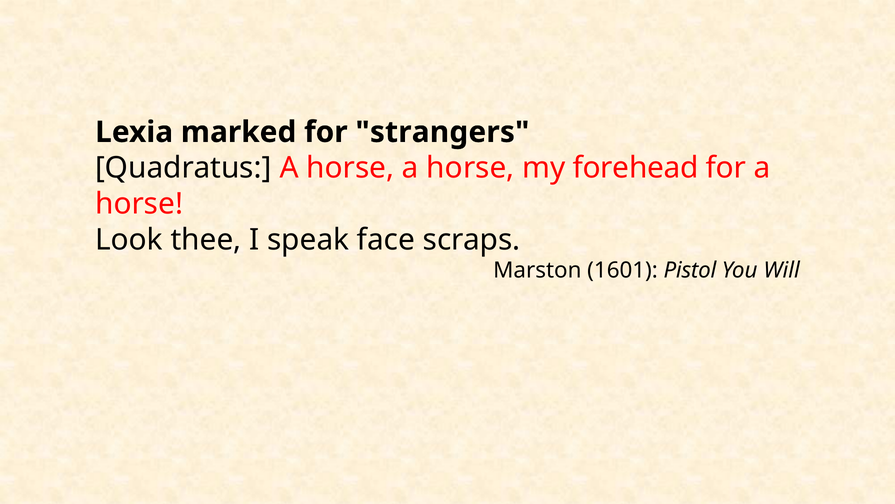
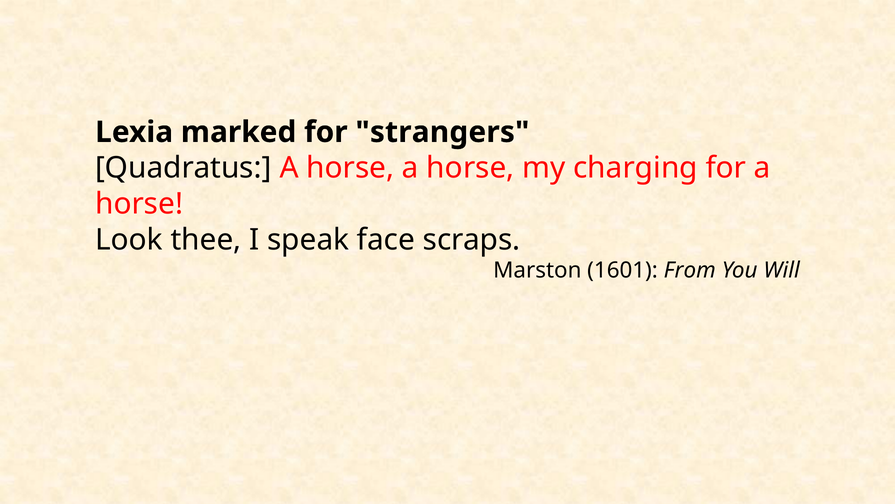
forehead: forehead -> charging
Pistol: Pistol -> From
